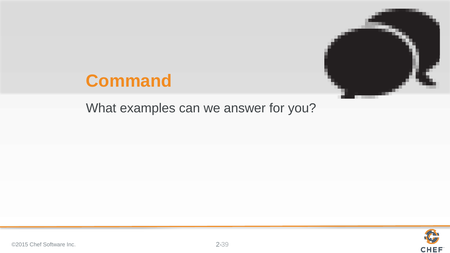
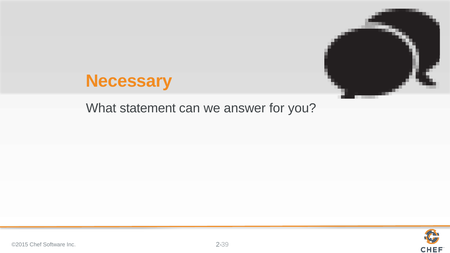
Command: Command -> Necessary
examples: examples -> statement
